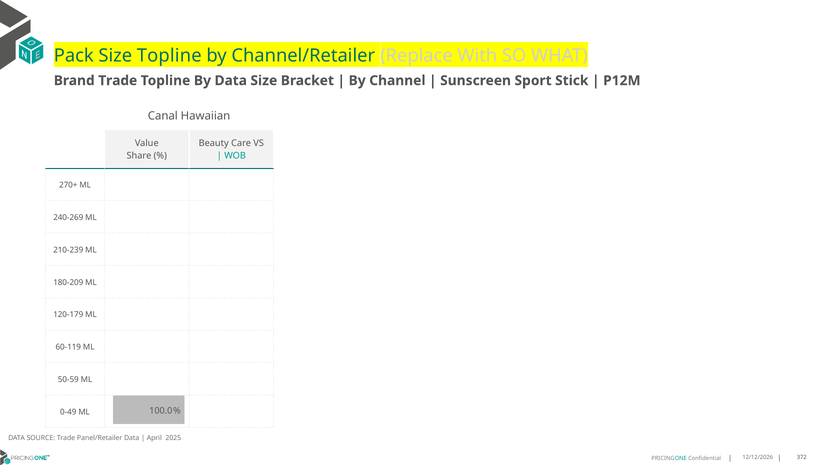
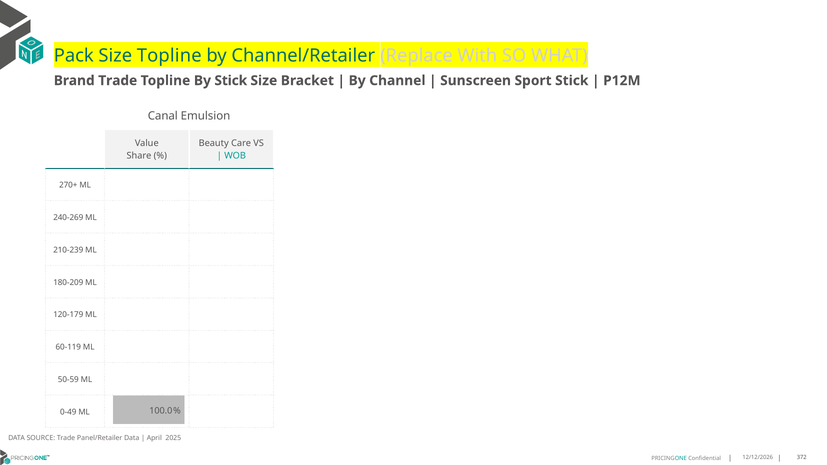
By Data: Data -> Stick
Hawaiian: Hawaiian -> Emulsion
